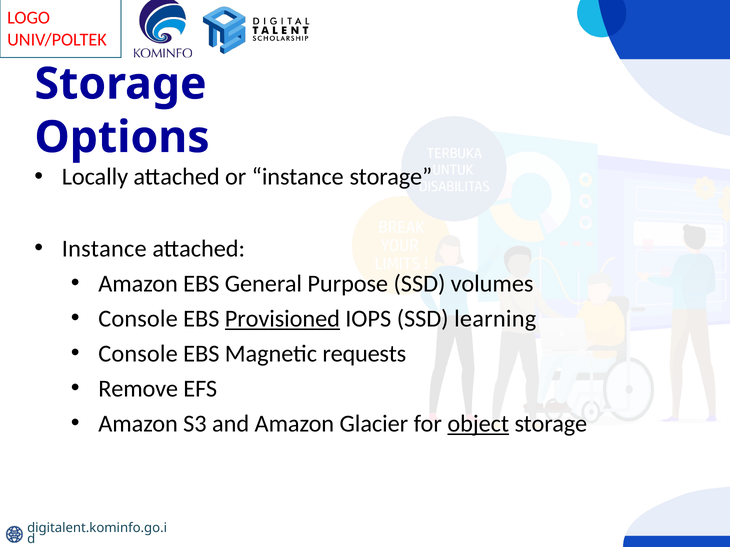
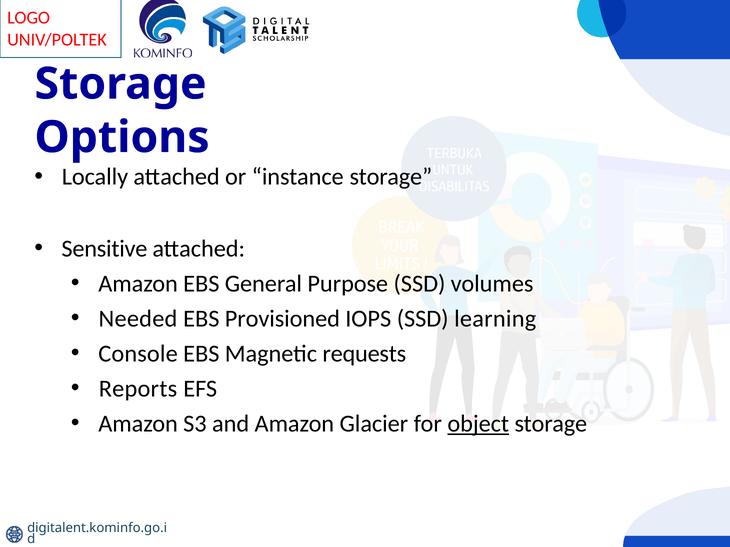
Instance at (104, 249): Instance -> Sensitive
Console at (138, 319): Console -> Needed
Provisioned underline: present -> none
Remove: Remove -> Reports
